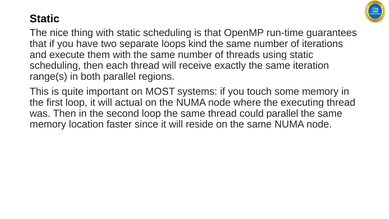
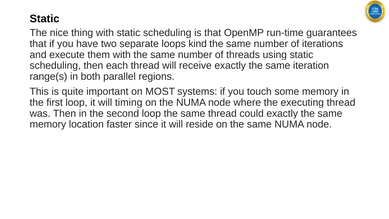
actual: actual -> timing
could parallel: parallel -> exactly
